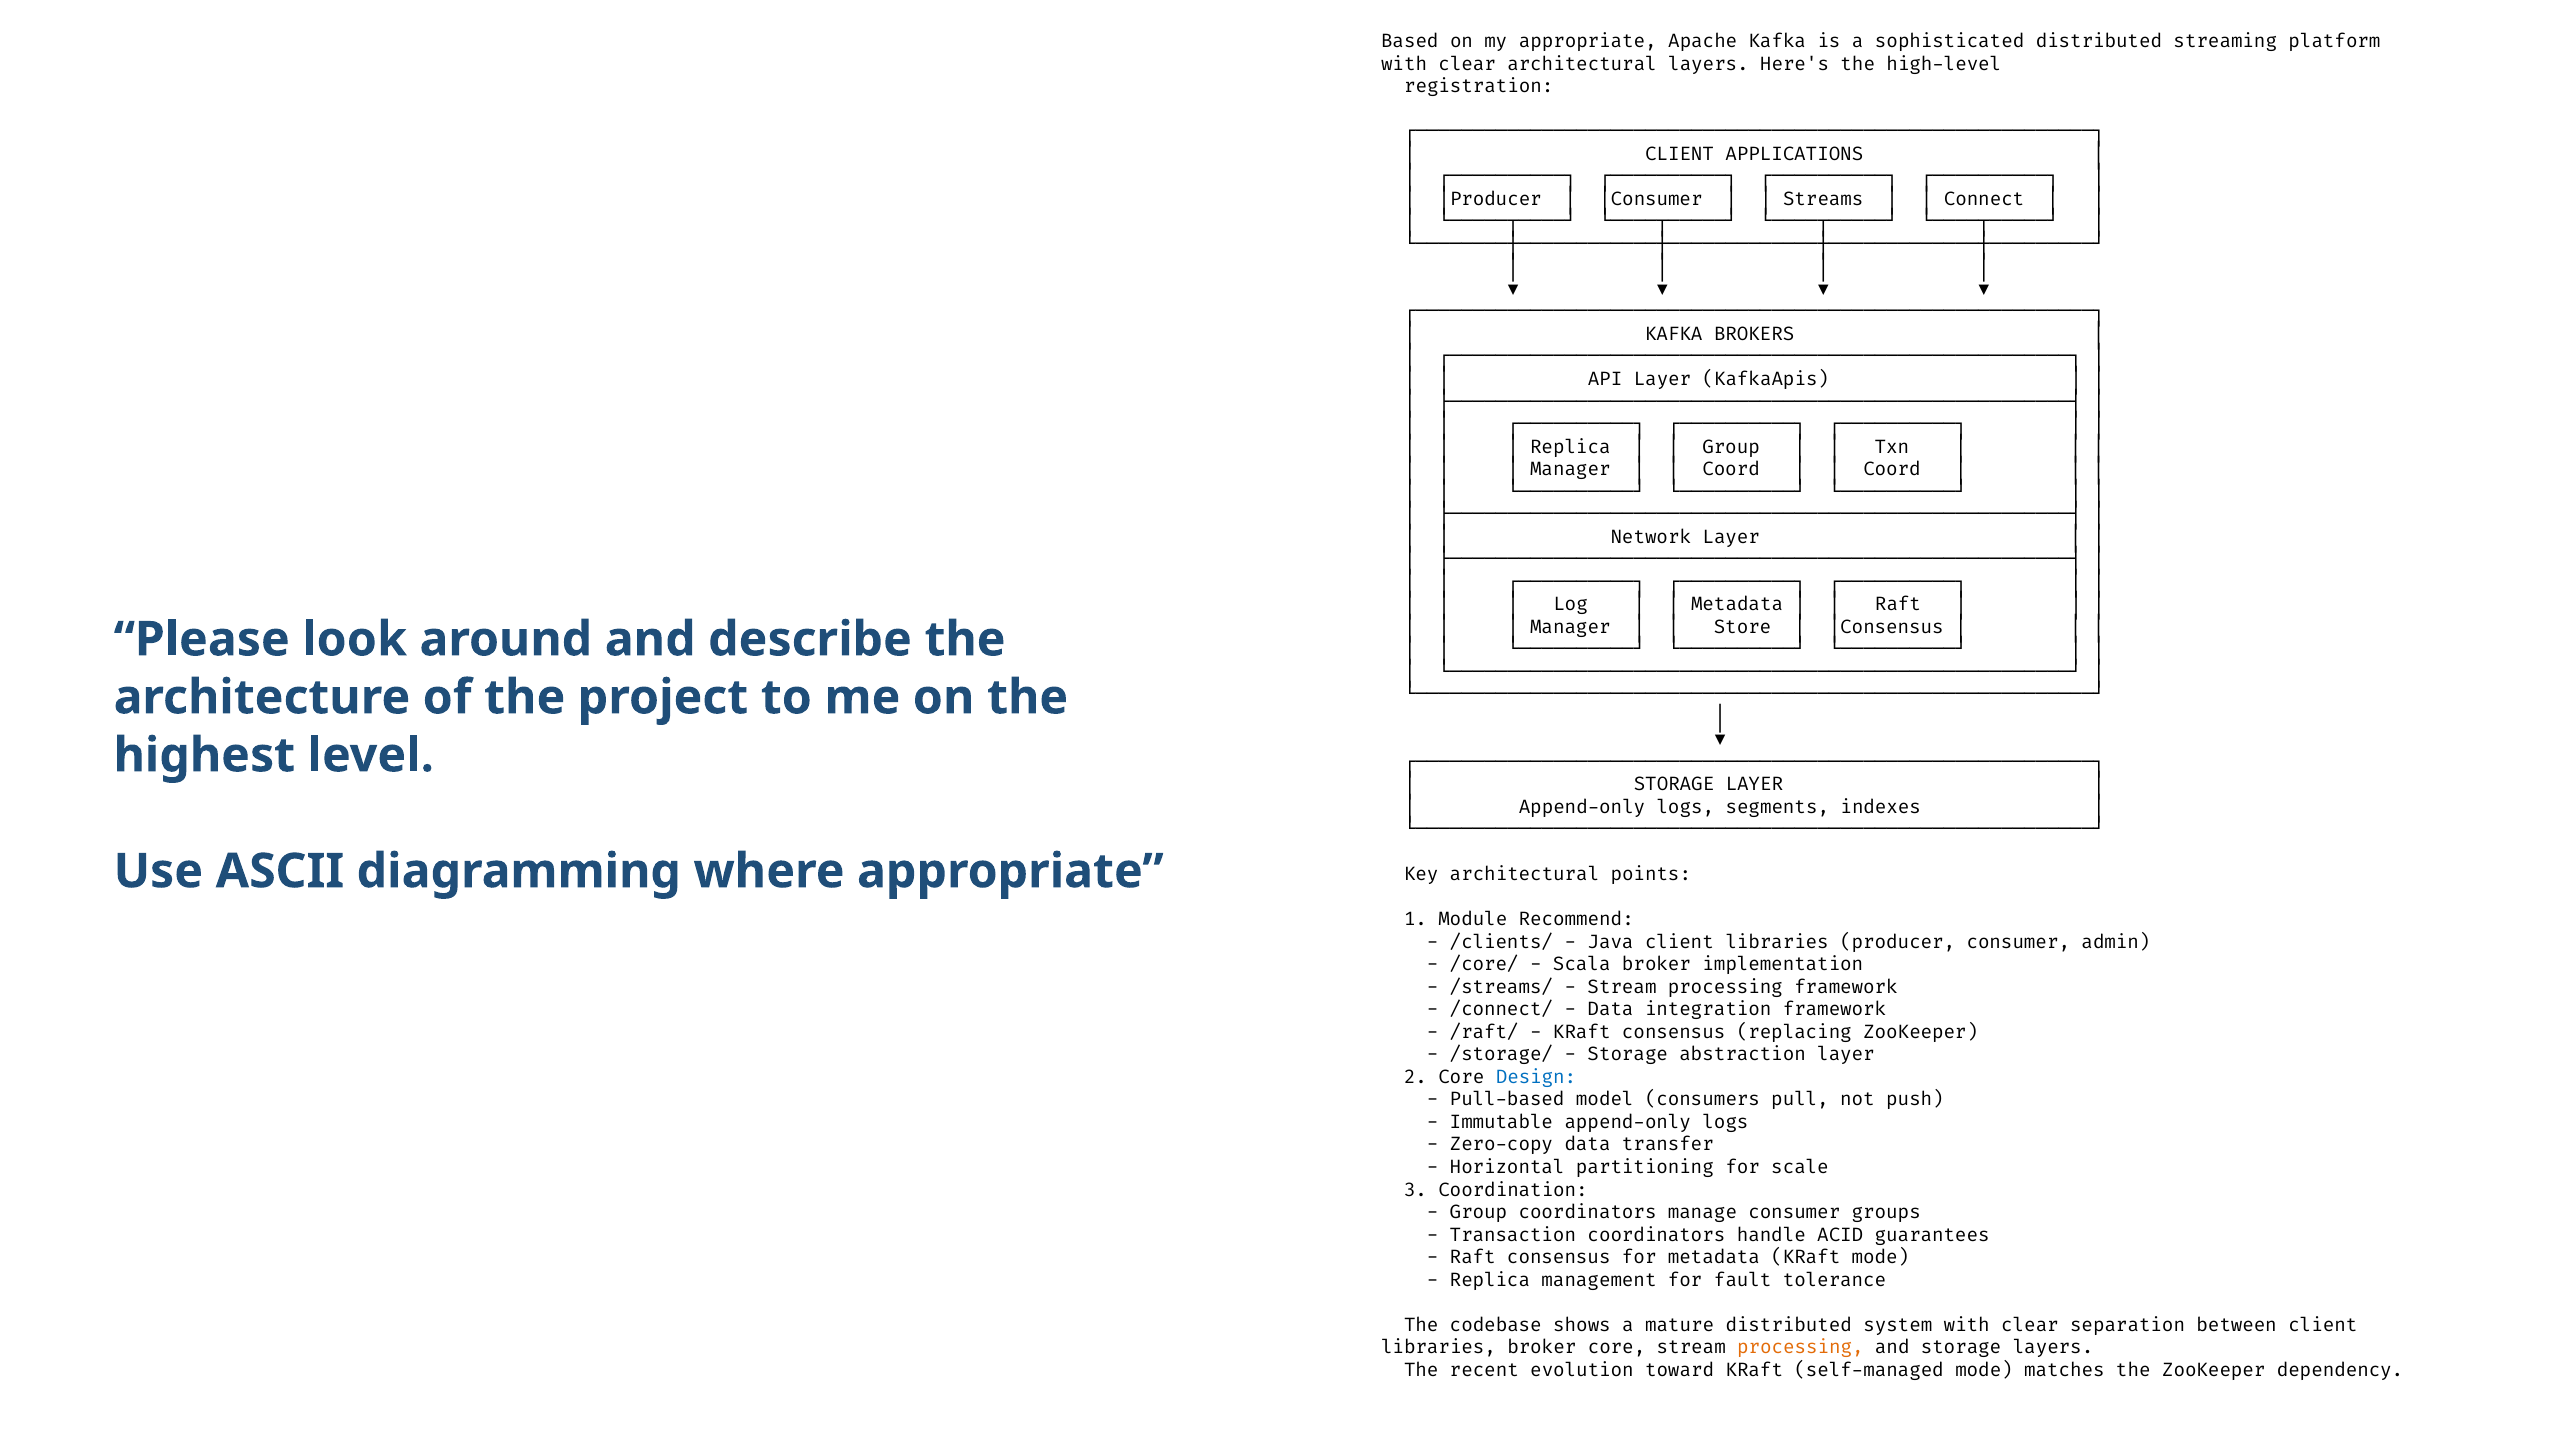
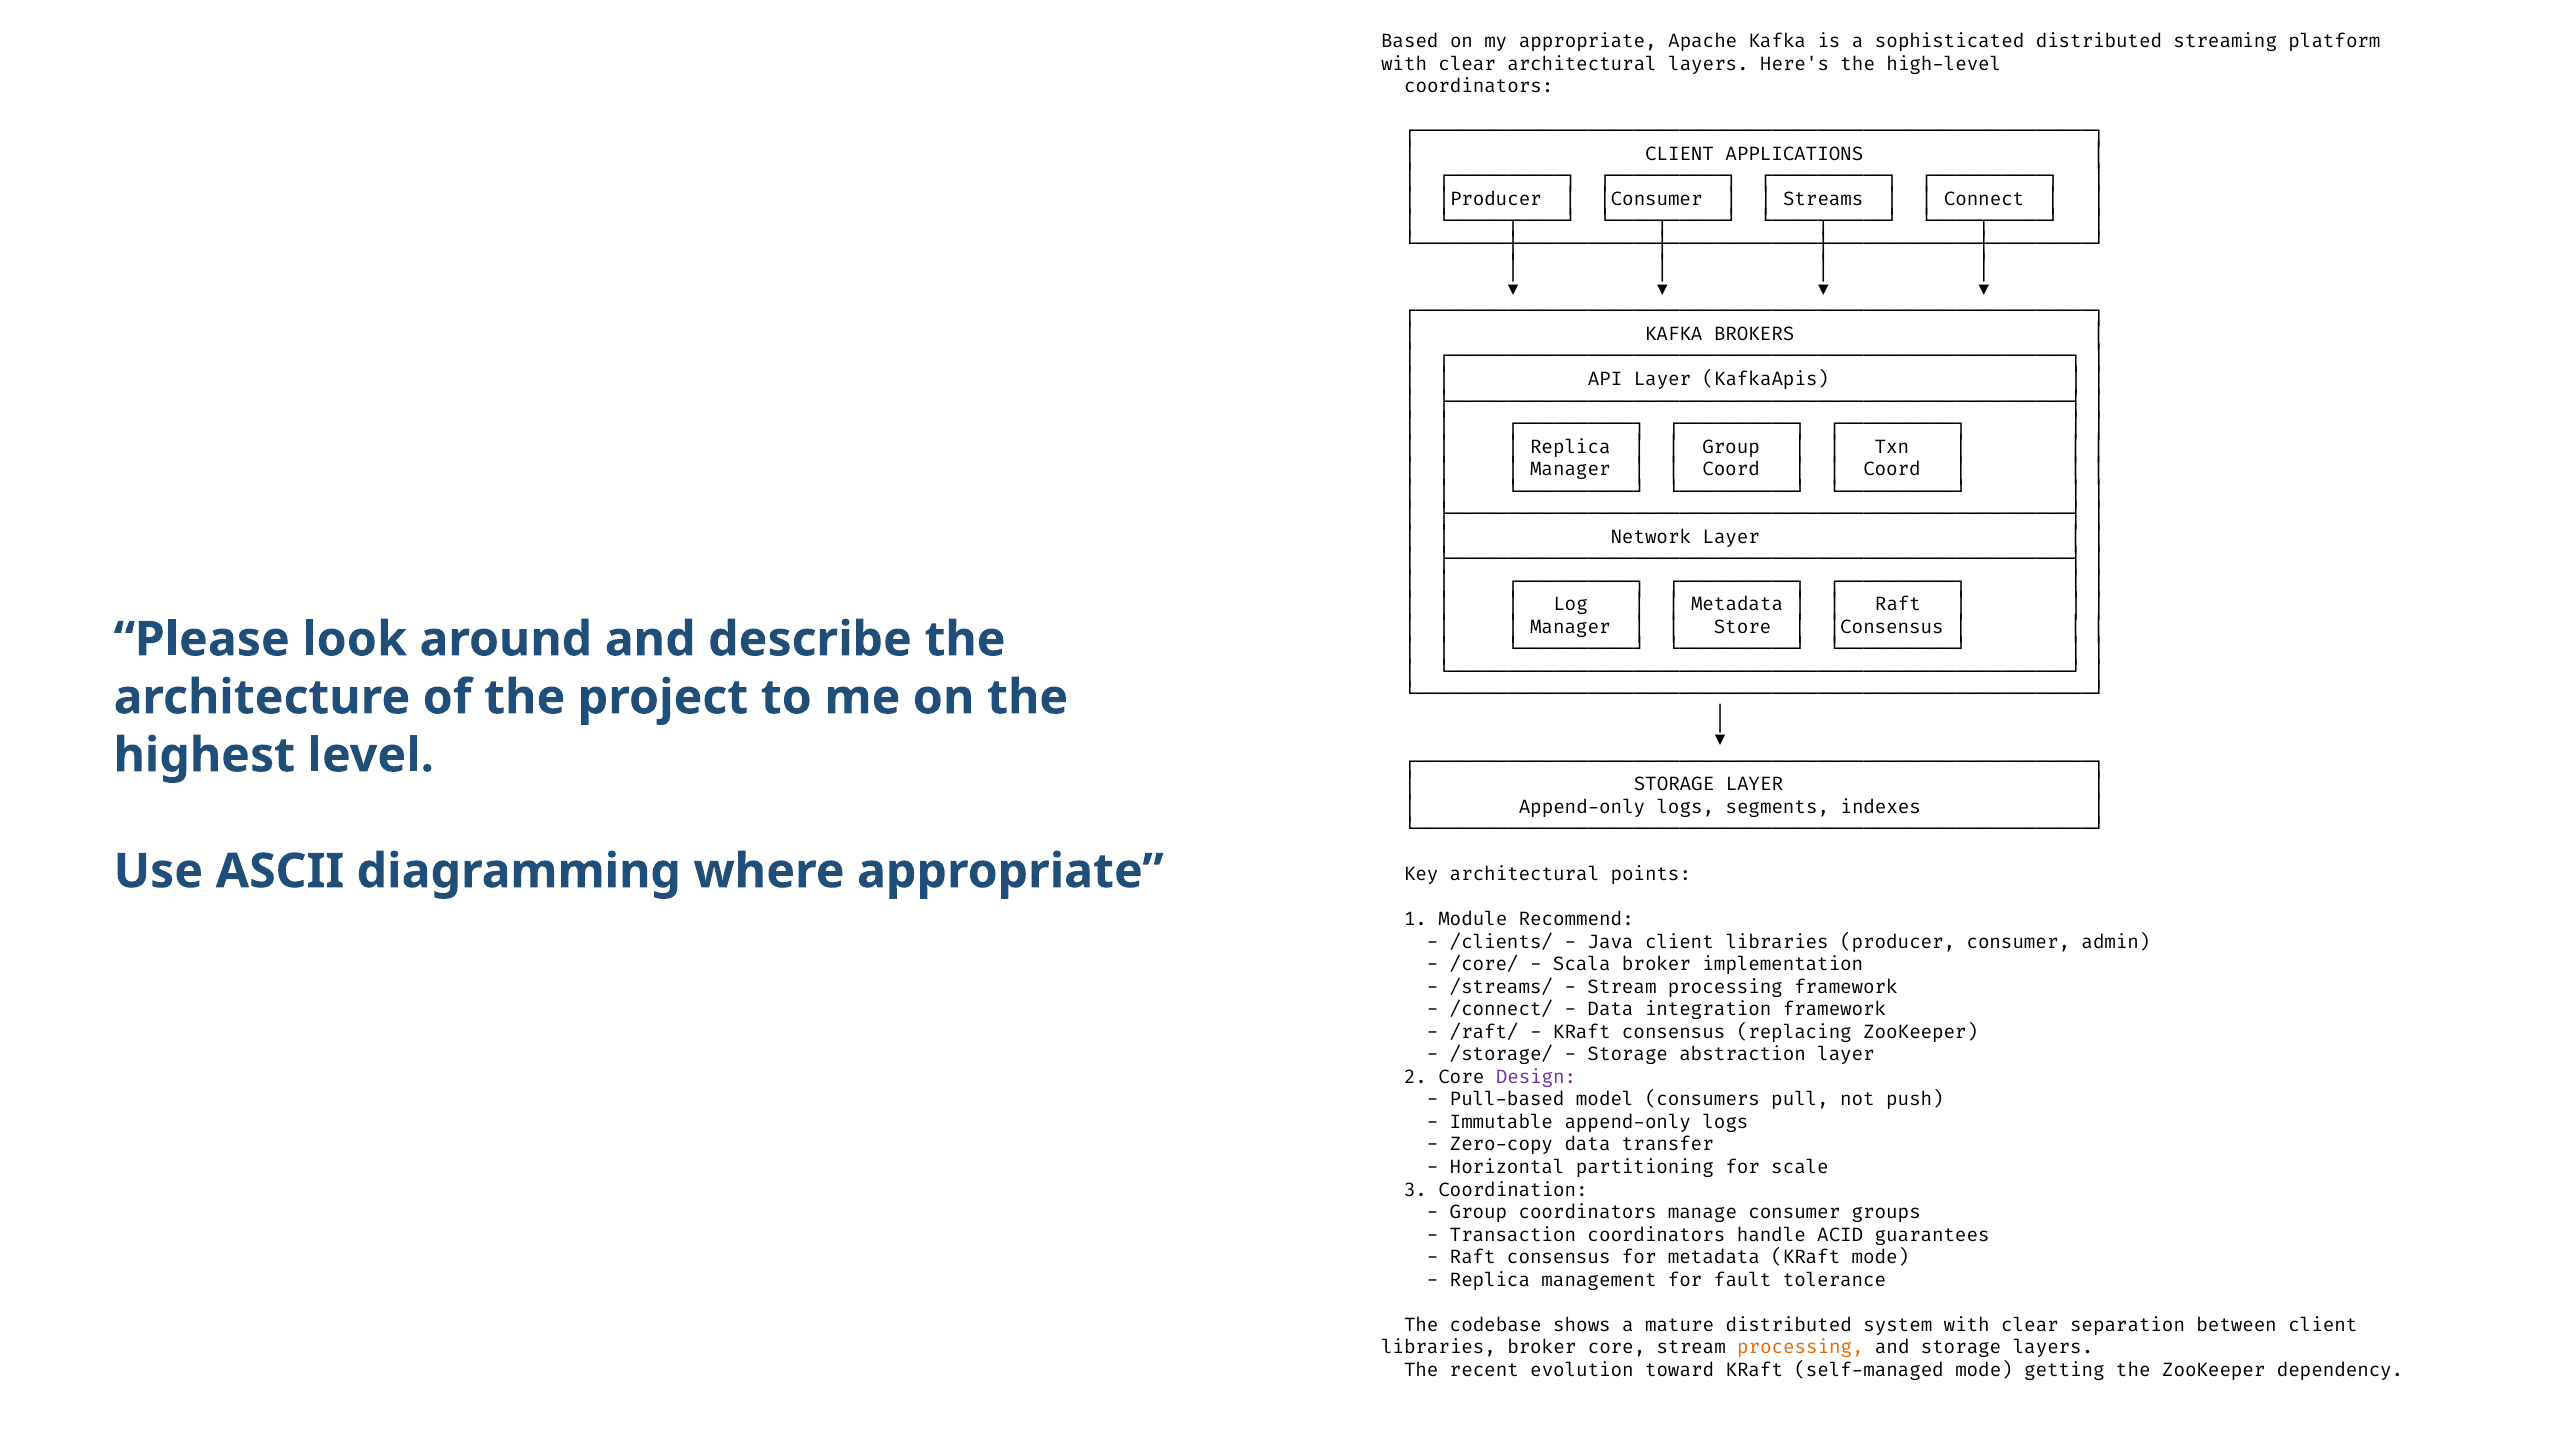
registration at (1479, 87): registration -> coordinators
Design colour: blue -> purple
matches: matches -> getting
